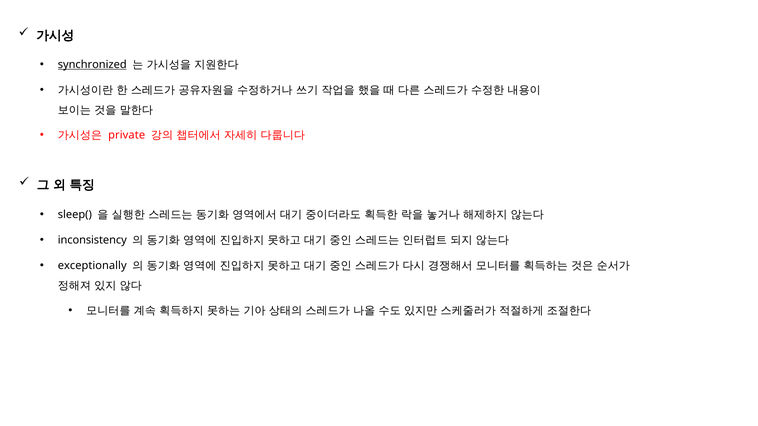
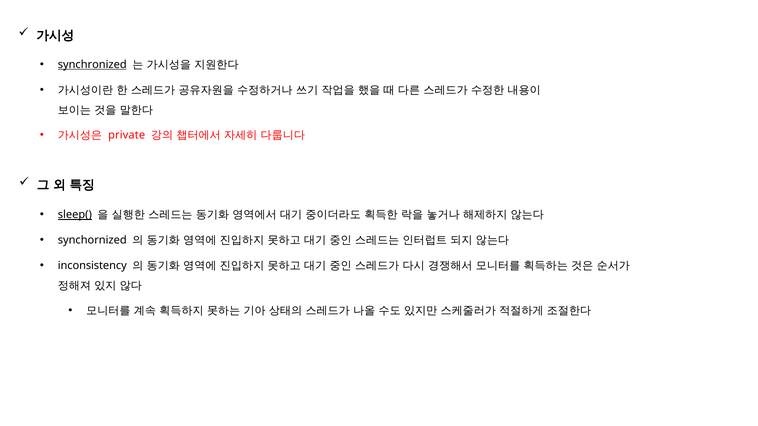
sleep( underline: none -> present
inconsistency: inconsistency -> synchornized
exceptionally: exceptionally -> inconsistency
